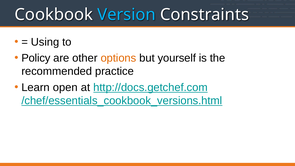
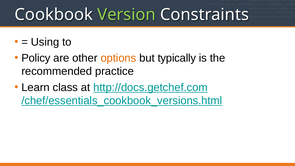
Version colour: light blue -> light green
yourself: yourself -> typically
open: open -> class
